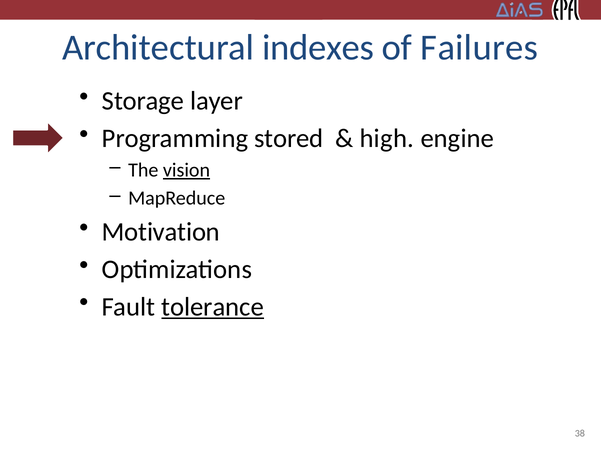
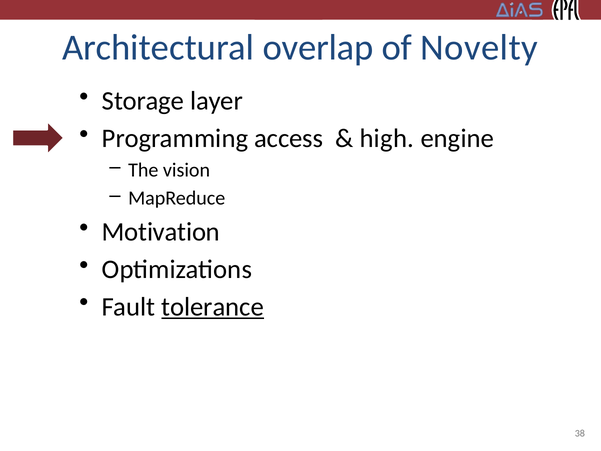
indexes: indexes -> overlap
Failures: Failures -> Novelty
stored: stored -> access
vision underline: present -> none
